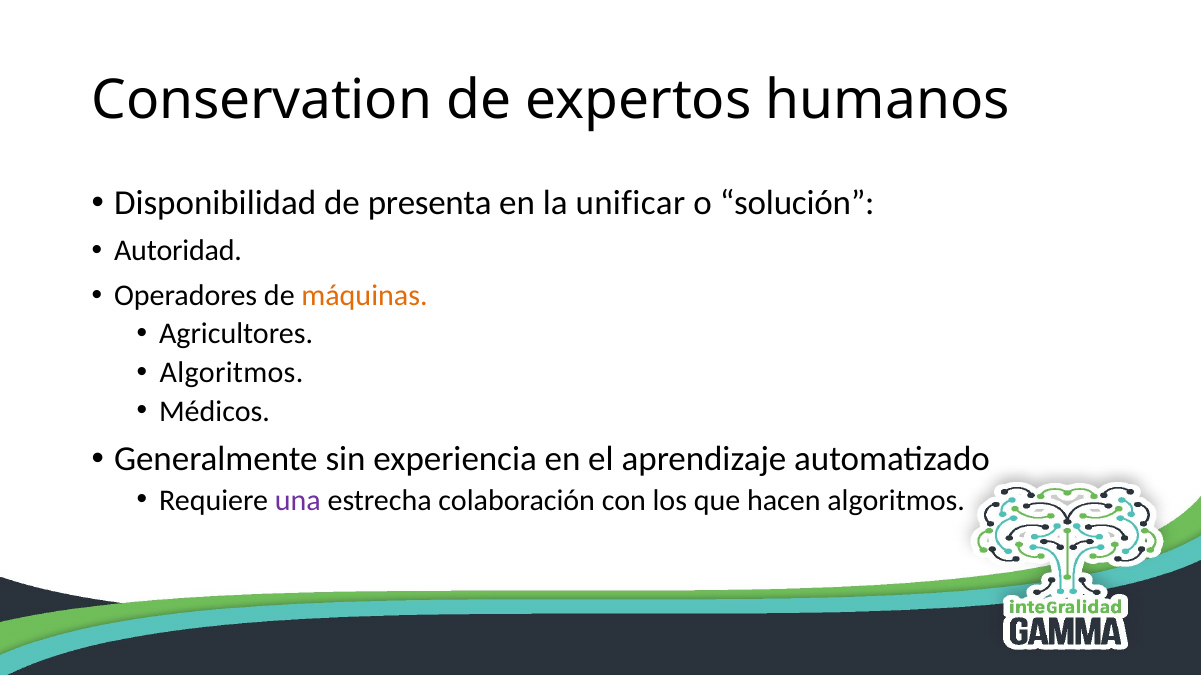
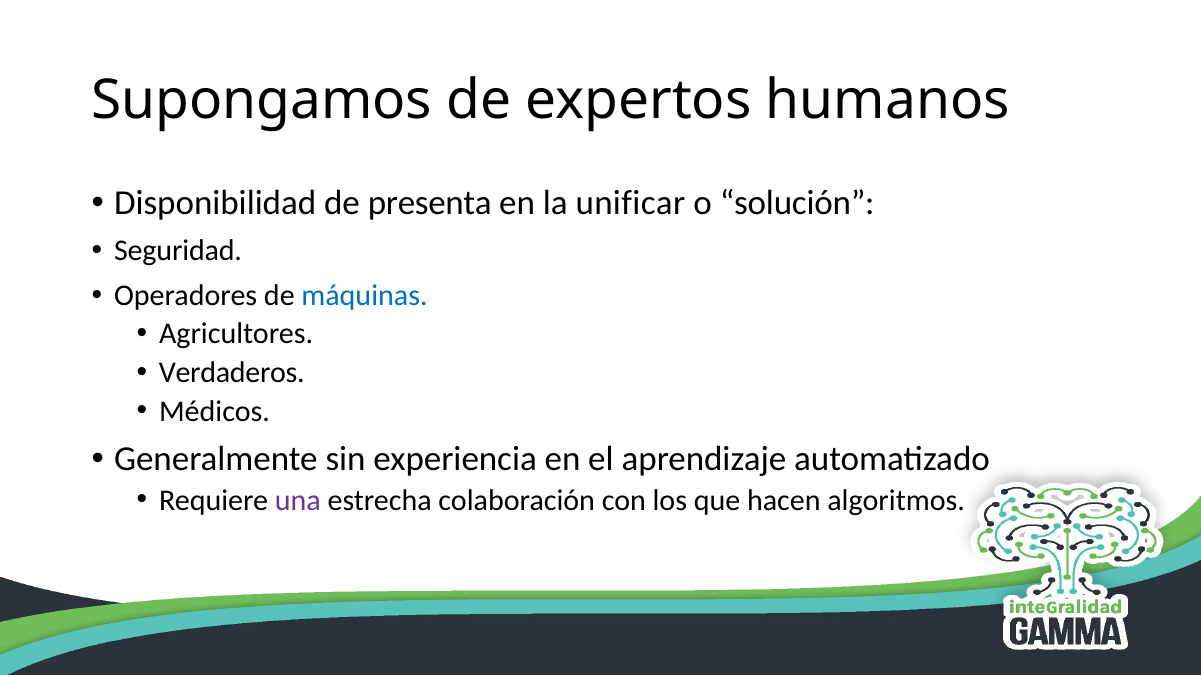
Conservation: Conservation -> Supongamos
Autoridad: Autoridad -> Seguridad
máquinas colour: orange -> blue
Algoritmos at (231, 373): Algoritmos -> Verdaderos
